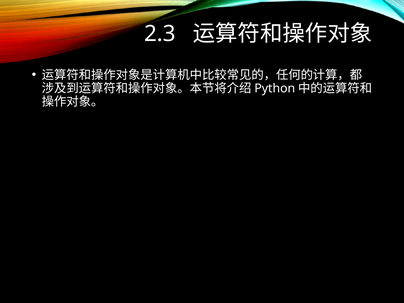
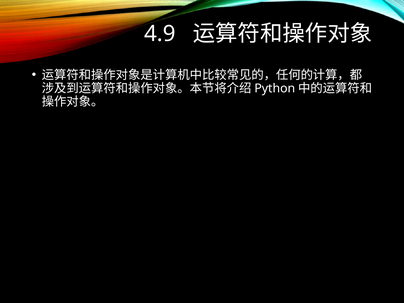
2.3: 2.3 -> 4.9
